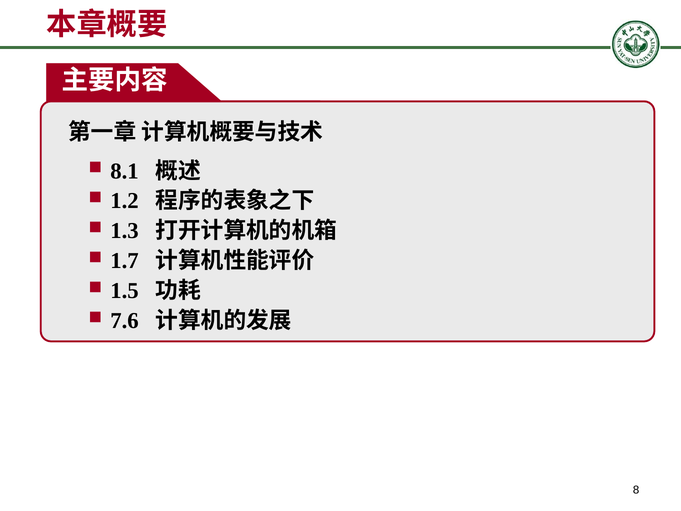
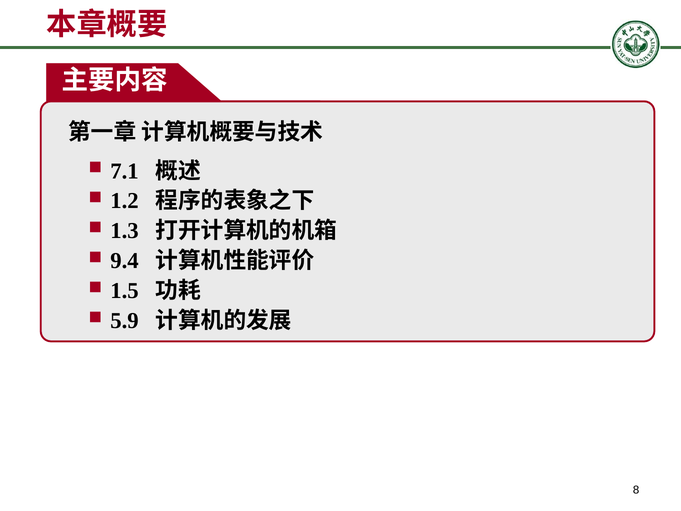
8.1: 8.1 -> 7.1
1.7: 1.7 -> 9.4
7.6: 7.6 -> 5.9
